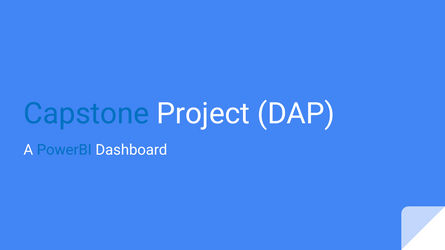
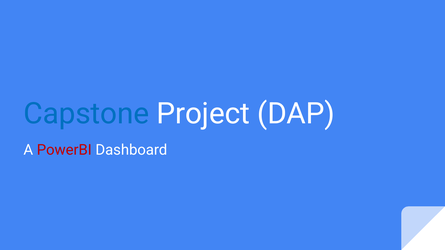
PowerBI colour: blue -> red
